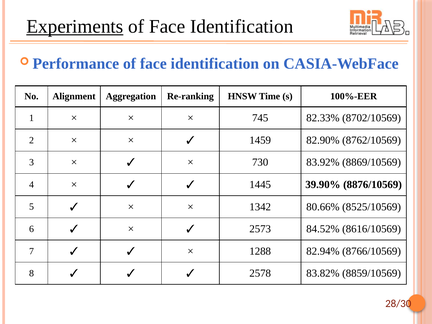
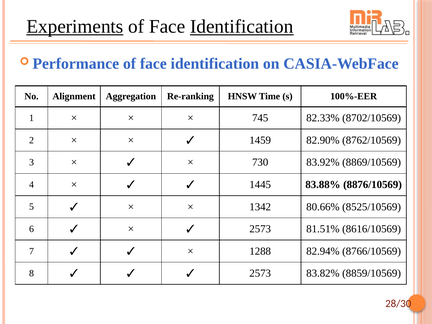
Identification at (242, 27) underline: none -> present
39.90%: 39.90% -> 83.88%
84.52%: 84.52% -> 81.51%
2578 at (260, 273): 2578 -> 2573
